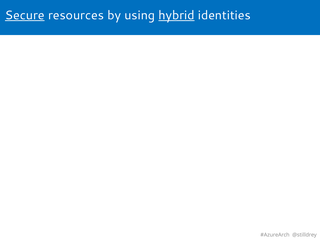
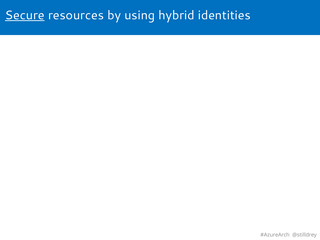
hybrid underline: present -> none
